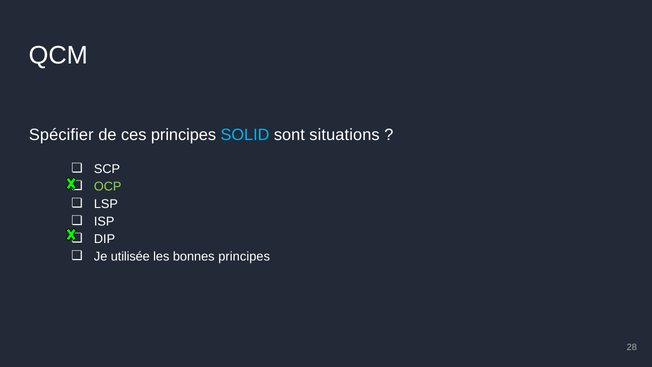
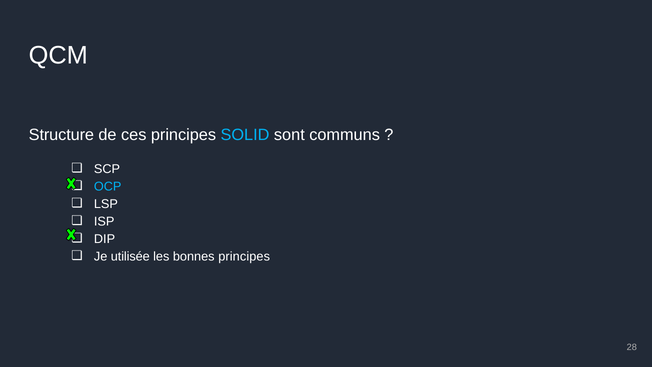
Spécifier: Spécifier -> Structure
situations: situations -> communs
OCP colour: light green -> light blue
